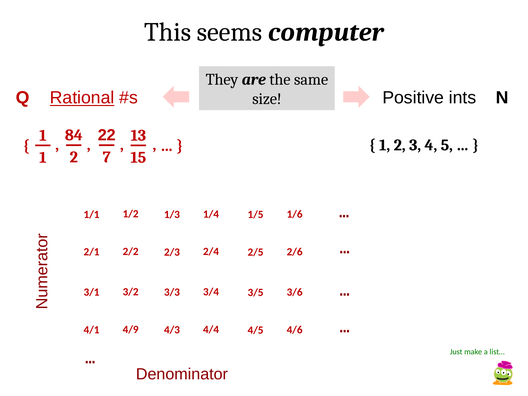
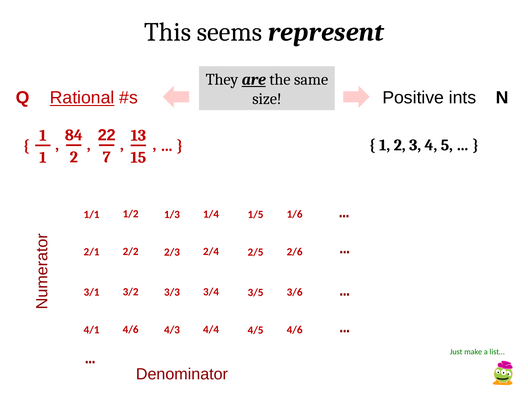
computer: computer -> represent
are underline: none -> present
4/9 at (131, 330): 4/9 -> 4/6
